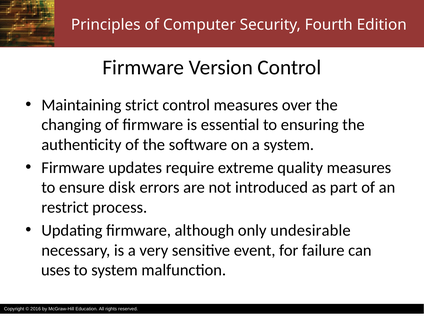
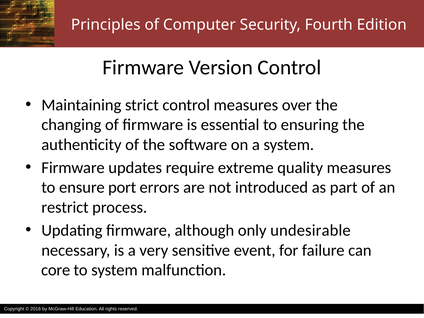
disk: disk -> port
uses: uses -> core
